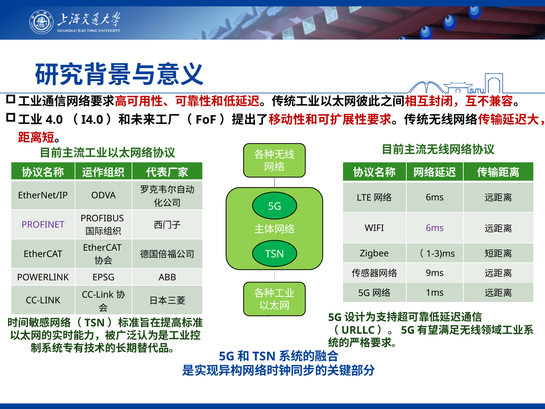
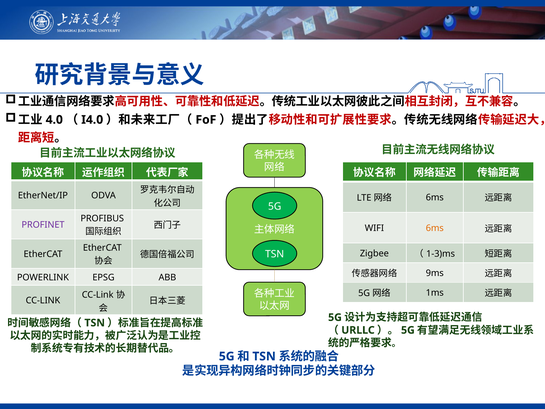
6ms at (435, 228) colour: purple -> orange
